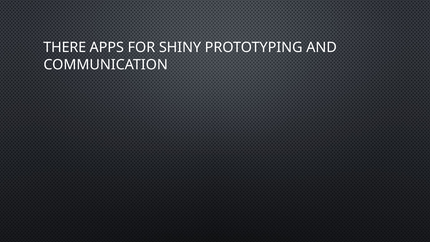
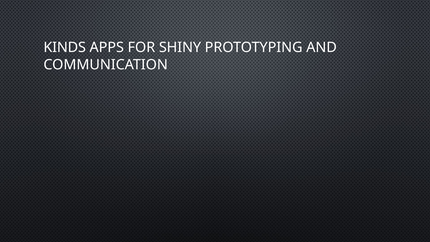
THERE: THERE -> KINDS
